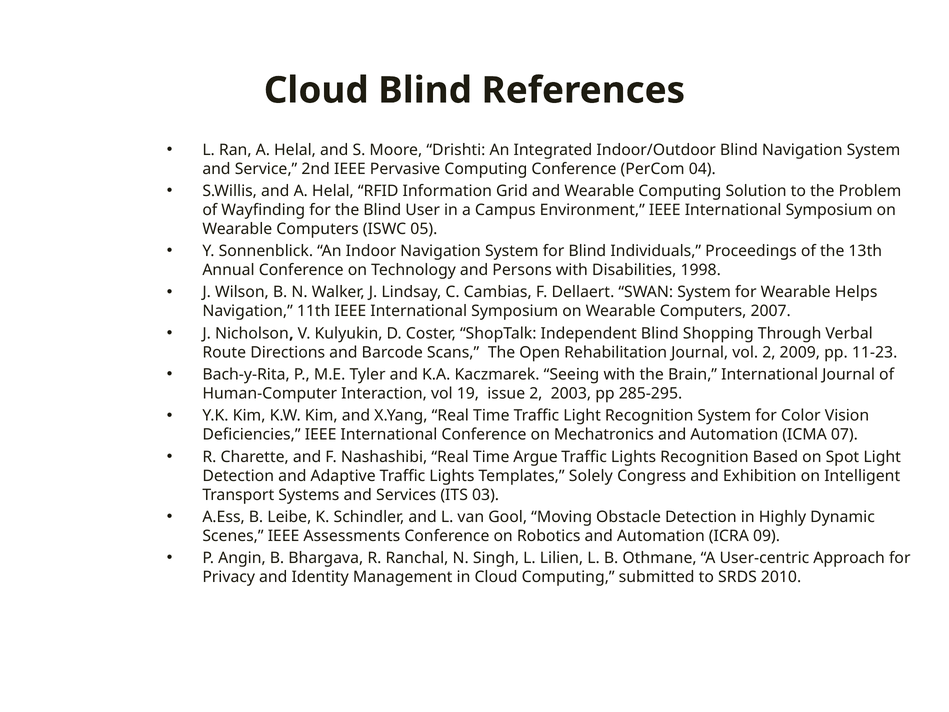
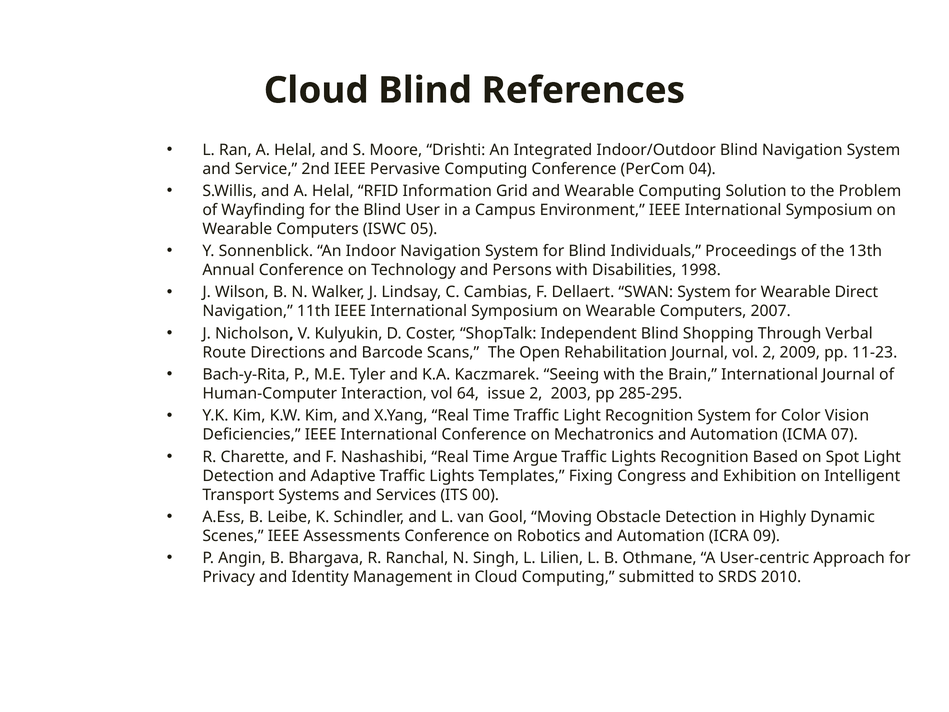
Helps: Helps -> Direct
19: 19 -> 64
Solely: Solely -> Fixing
03: 03 -> 00
